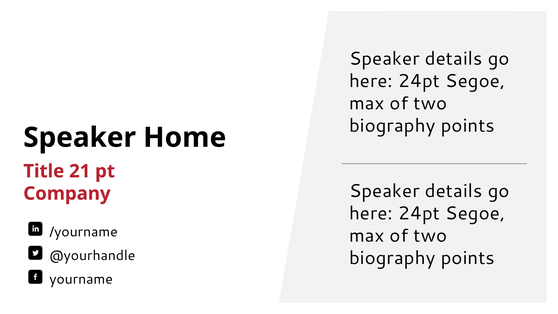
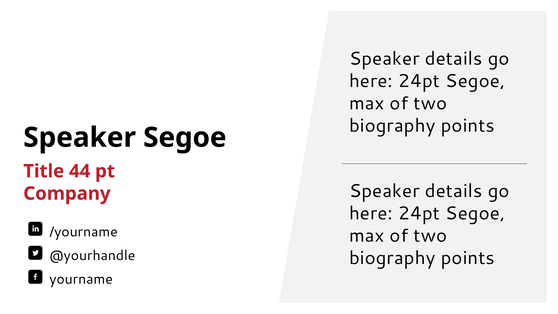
Speaker Home: Home -> Segoe
21: 21 -> 44
